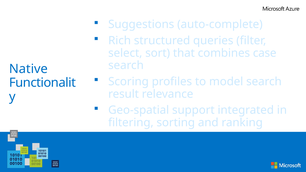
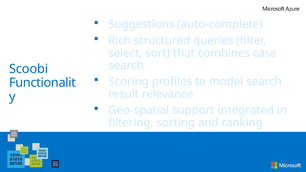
Native: Native -> Scoobi
